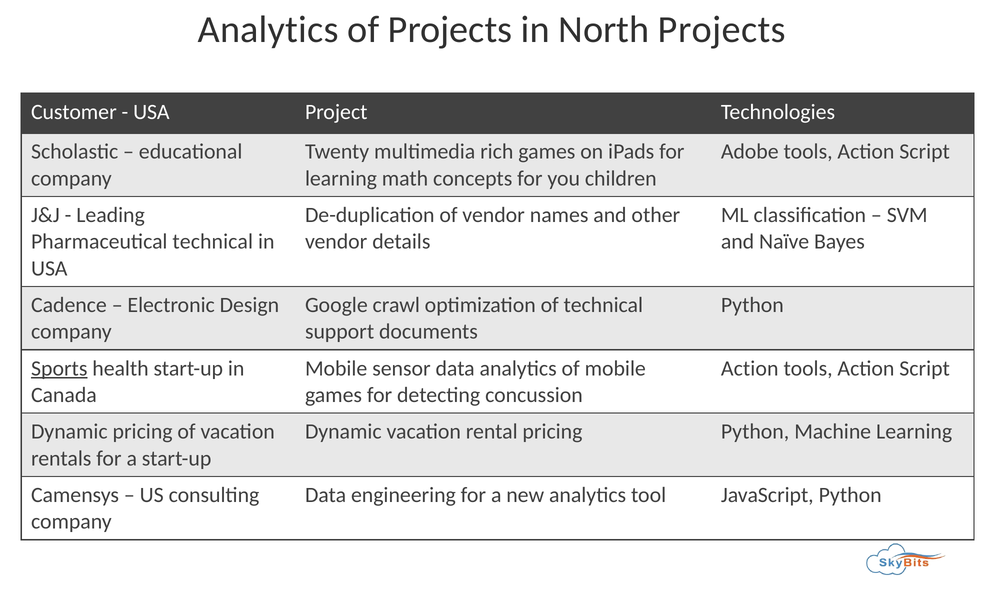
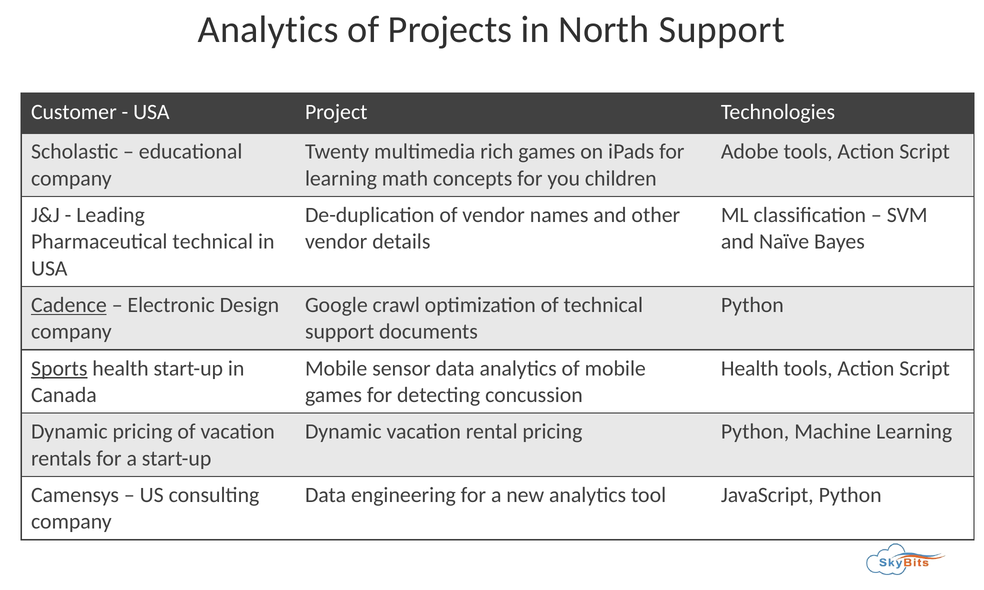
North Projects: Projects -> Support
Cadence underline: none -> present
Action at (750, 369): Action -> Health
